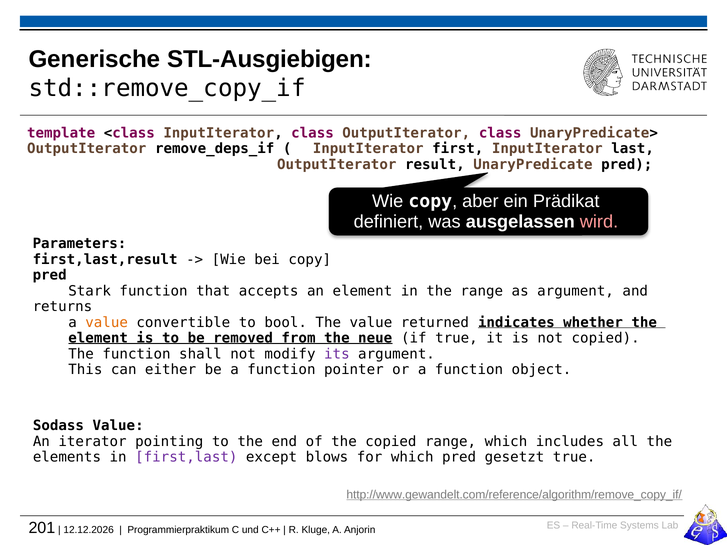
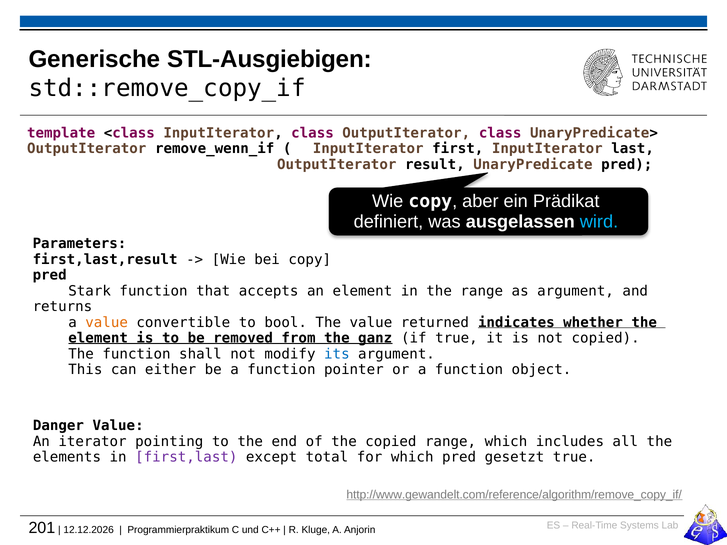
remove_deps_if: remove_deps_if -> remove_wenn_if
wird colour: pink -> light blue
neue: neue -> ganz
its colour: purple -> blue
Sodass: Sodass -> Danger
blows: blows -> total
